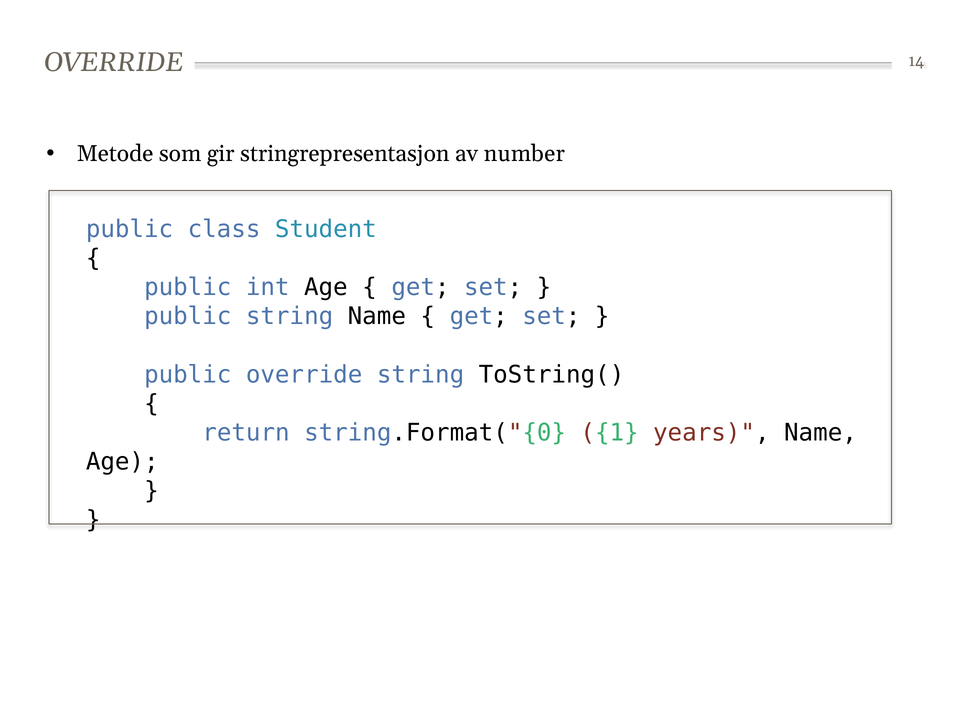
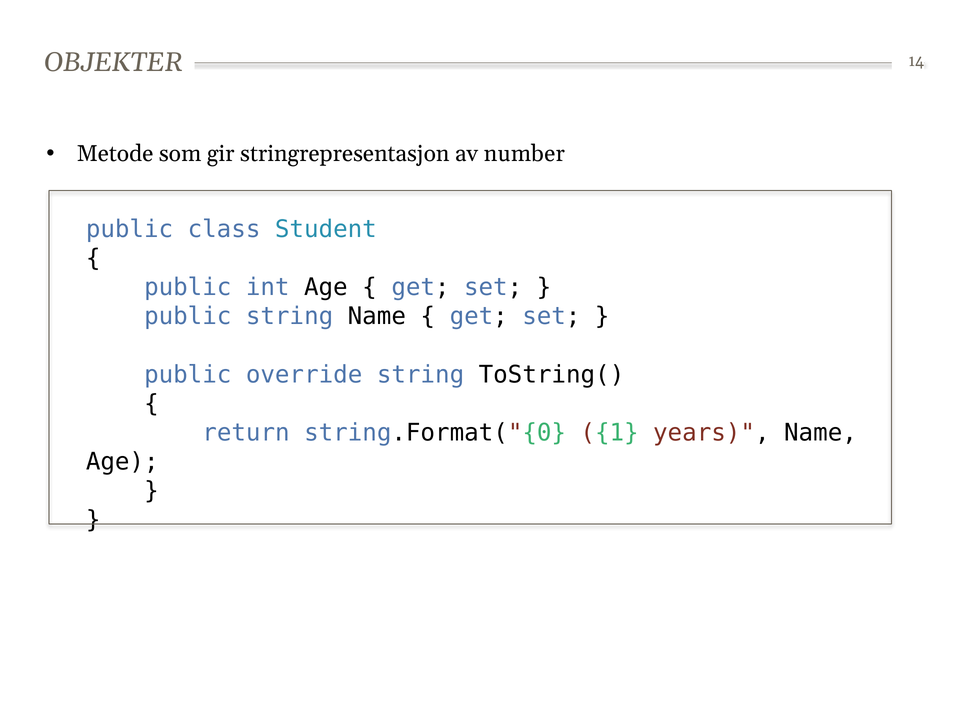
OVERRIDE at (114, 62): OVERRIDE -> OBJEKTER
